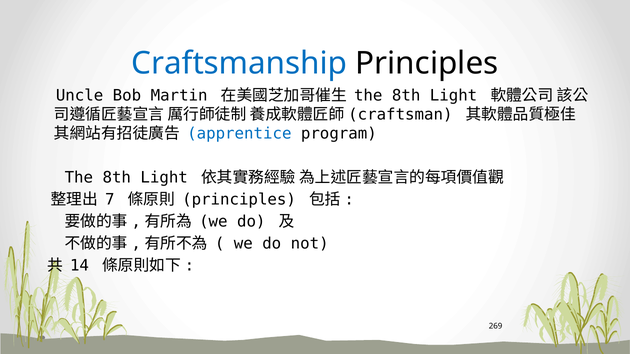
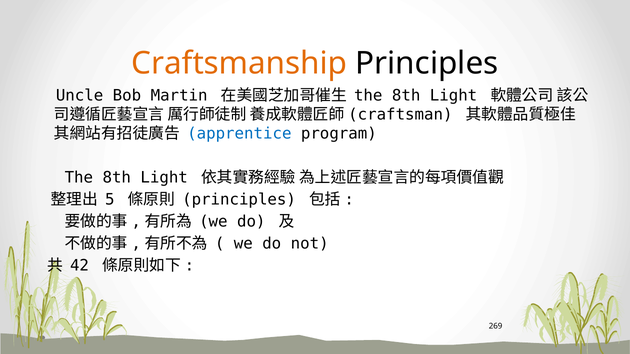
Craftsmanship colour: blue -> orange
7: 7 -> 5
14: 14 -> 42
